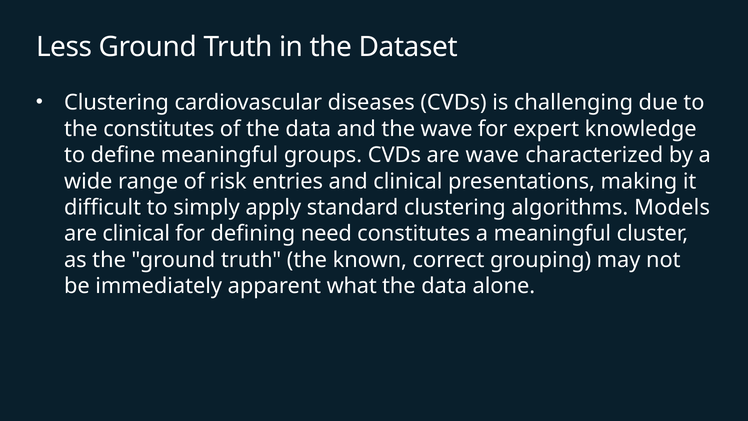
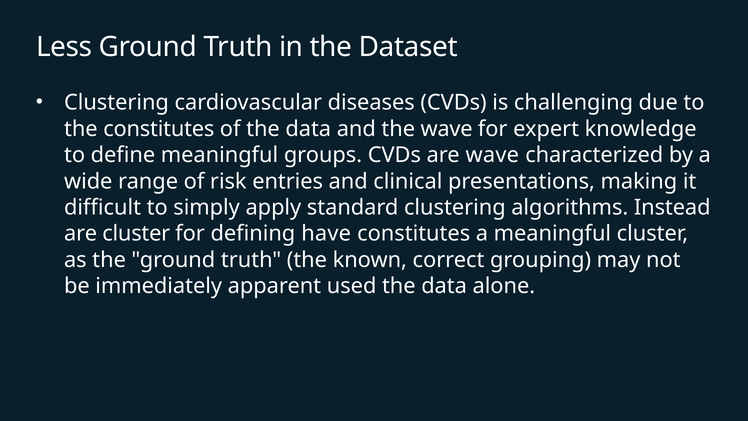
Models: Models -> Instead
are clinical: clinical -> cluster
need: need -> have
what: what -> used
